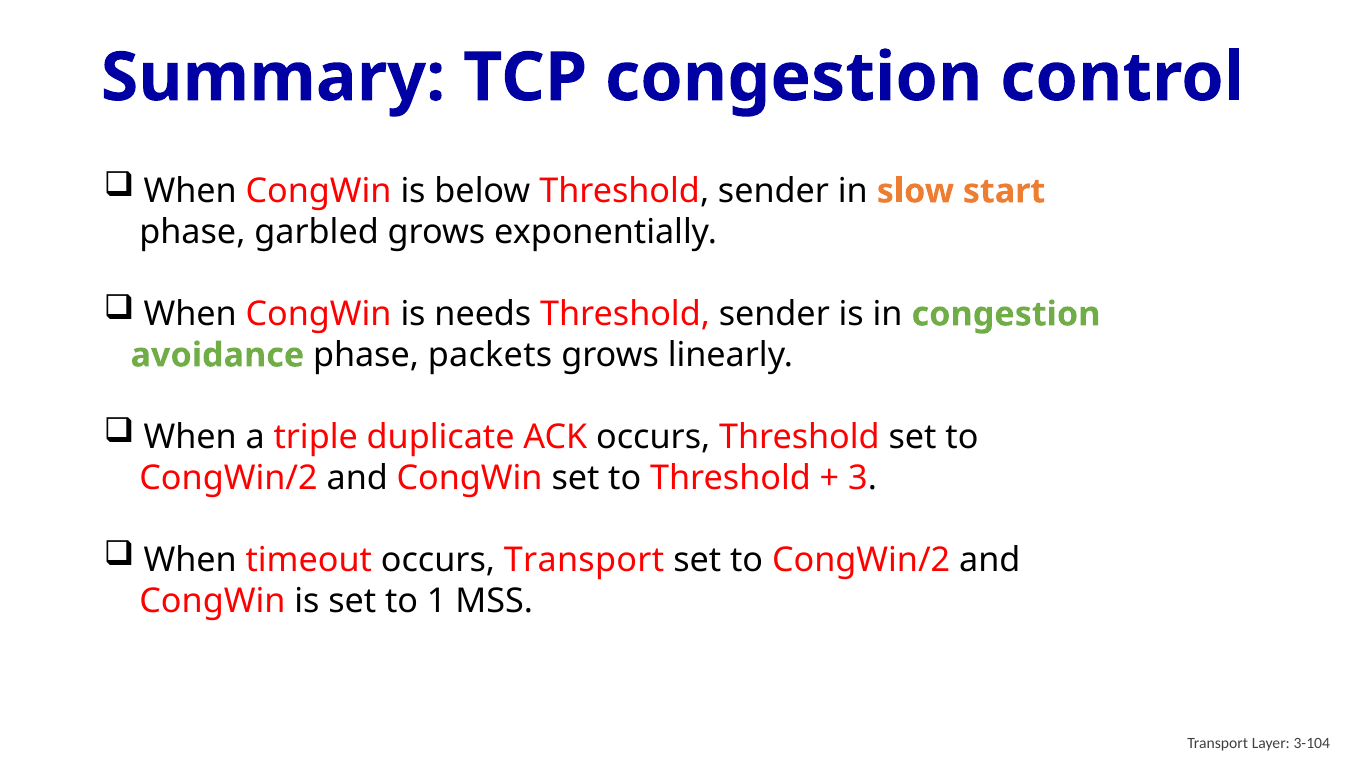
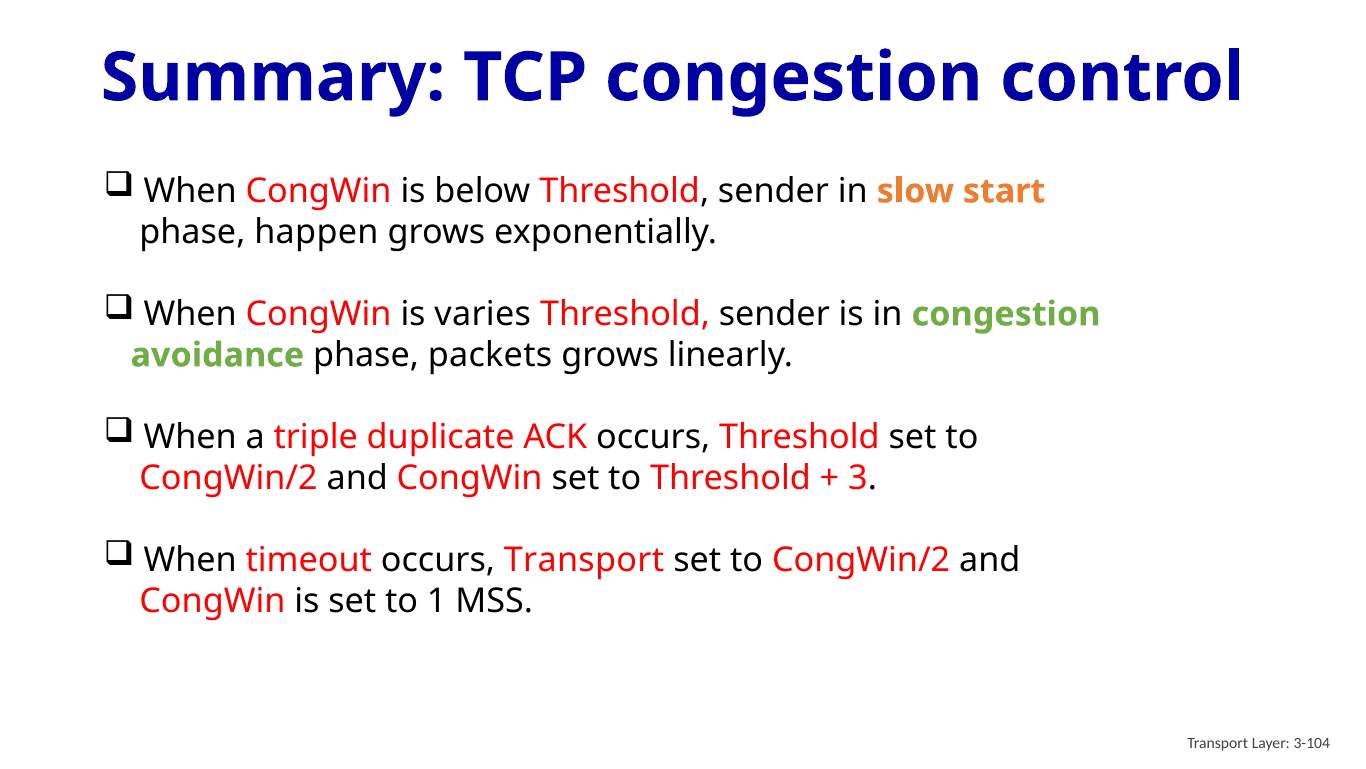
garbled: garbled -> happen
needs: needs -> varies
